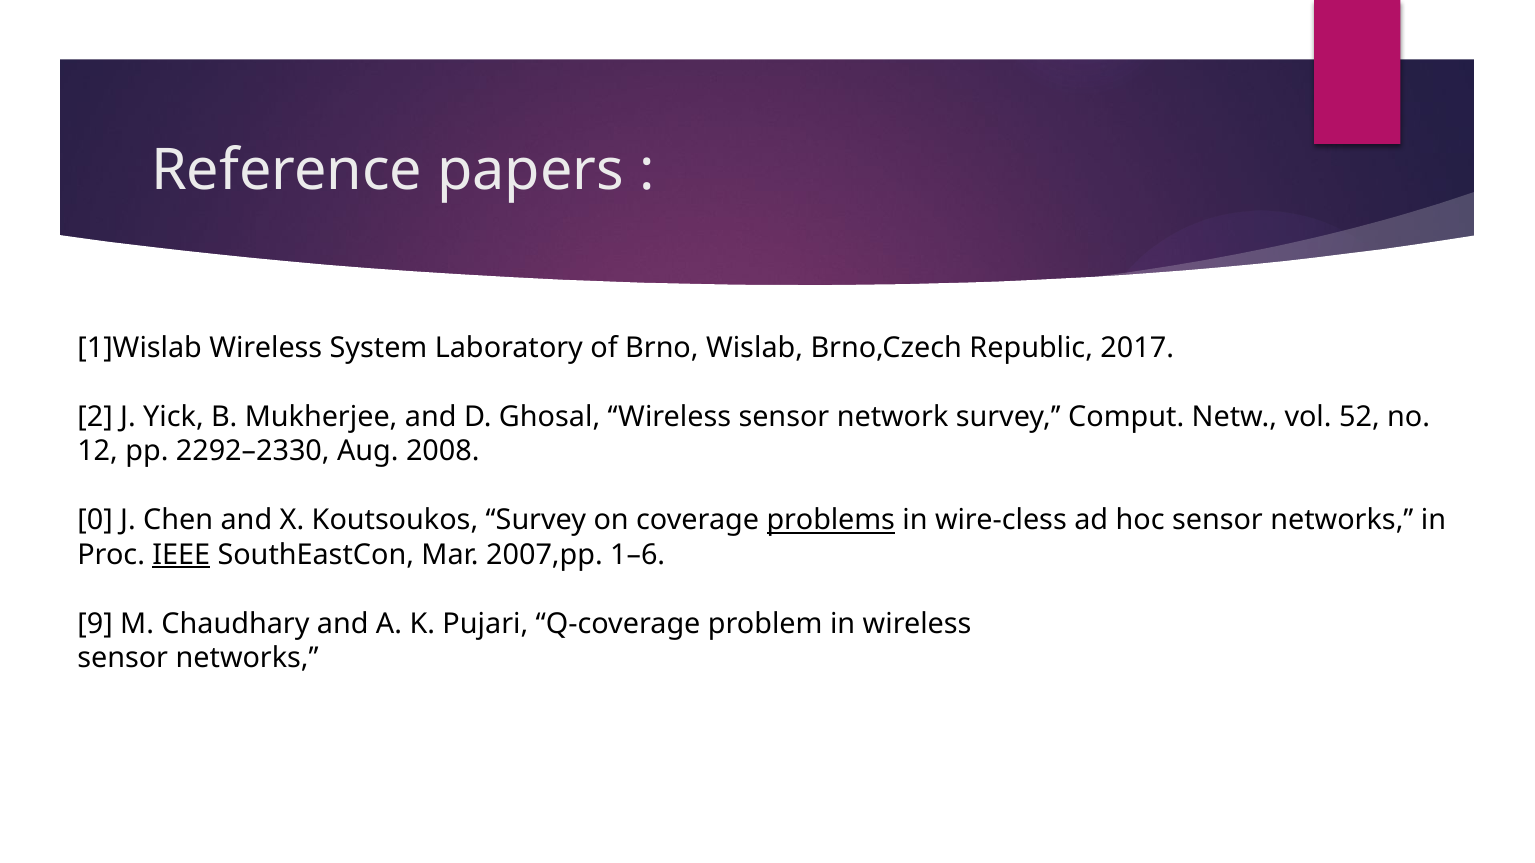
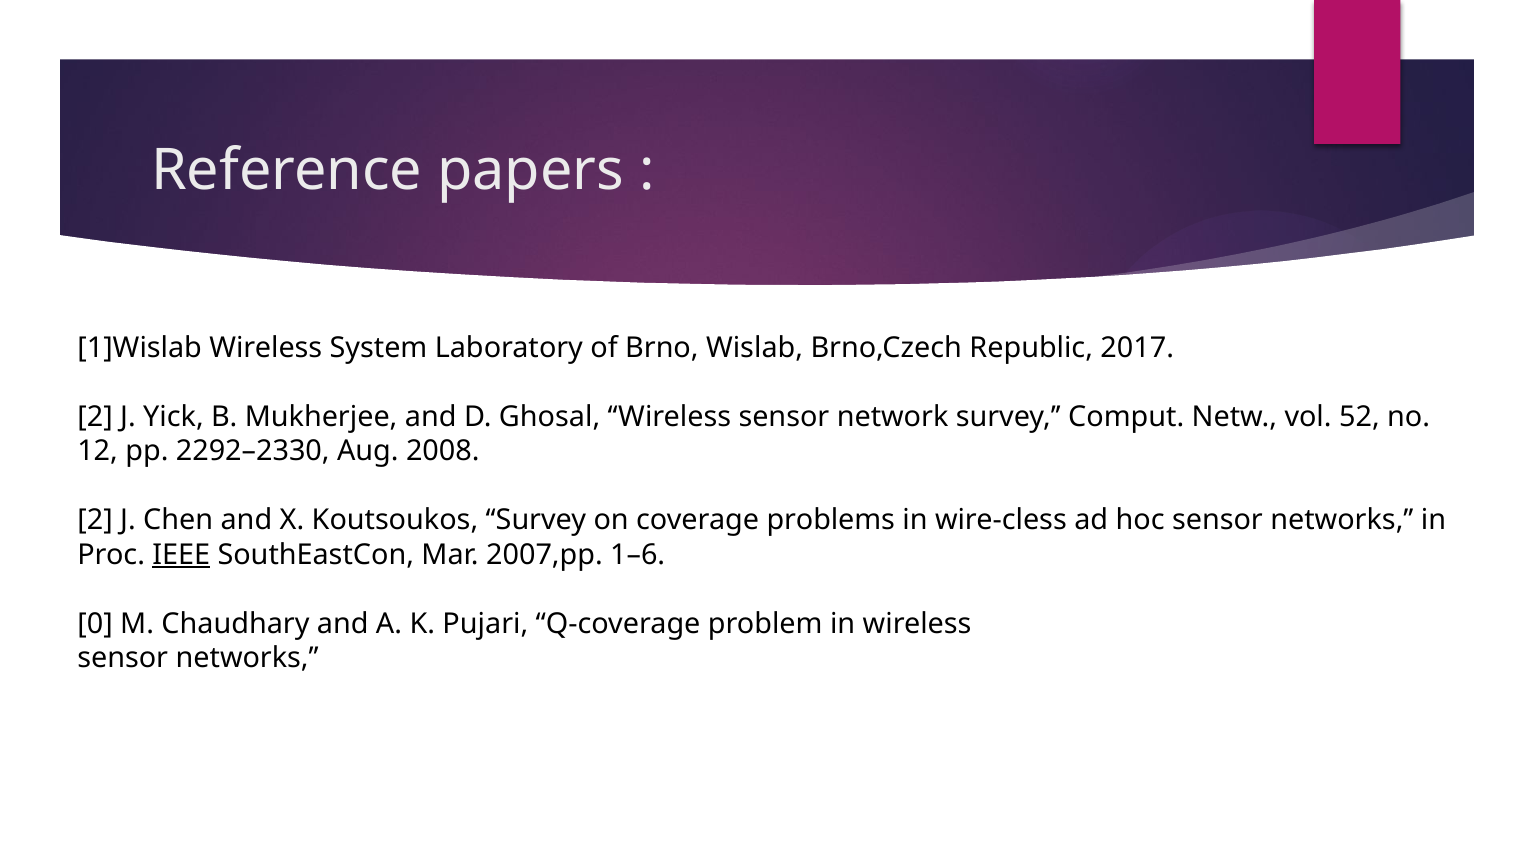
0 at (95, 521): 0 -> 2
problems underline: present -> none
9: 9 -> 0
